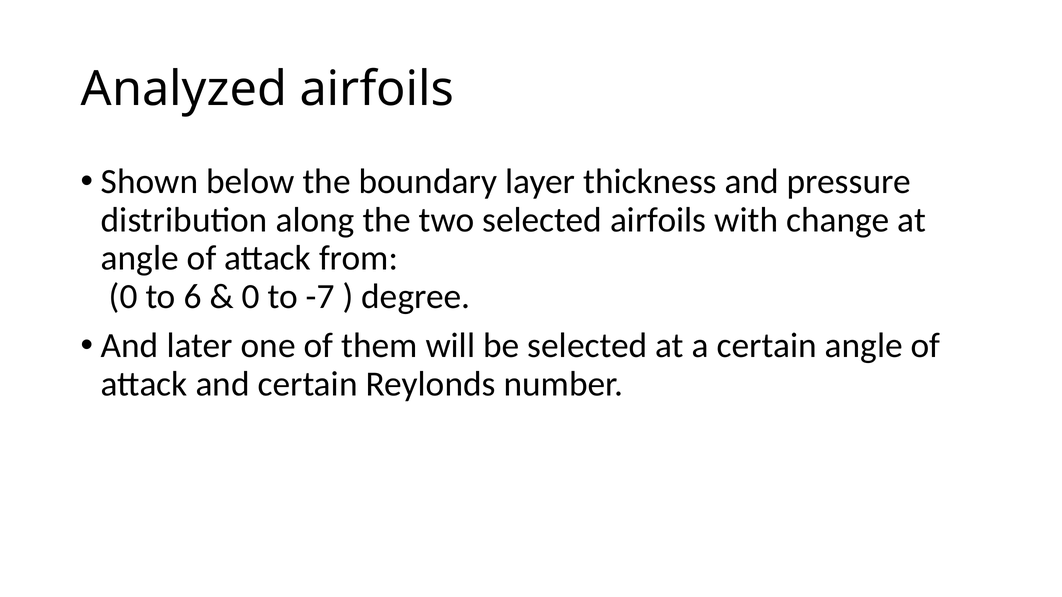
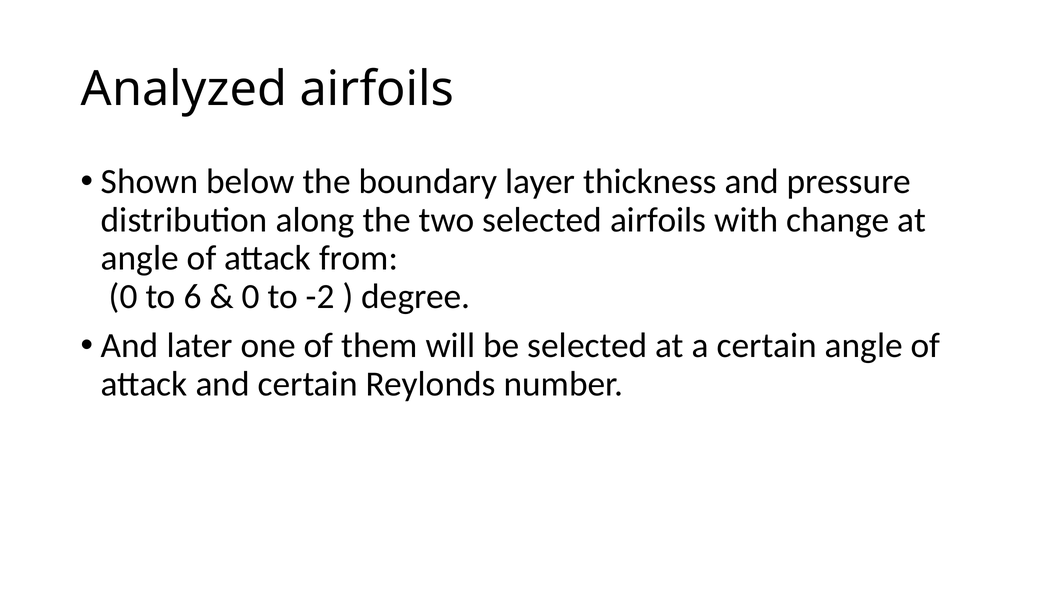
-7: -7 -> -2
